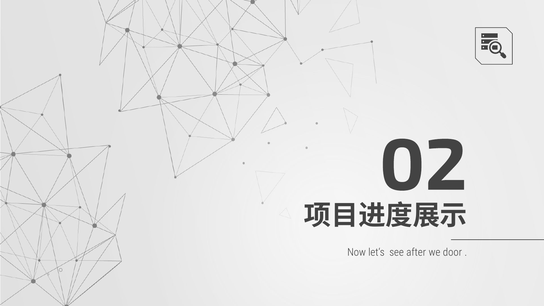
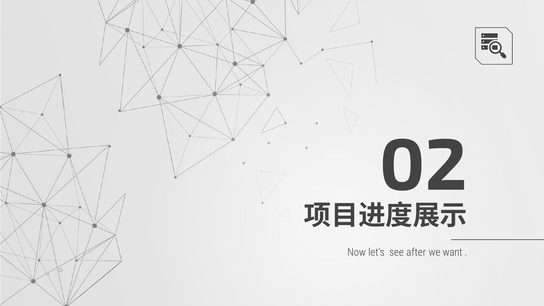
door: door -> want
